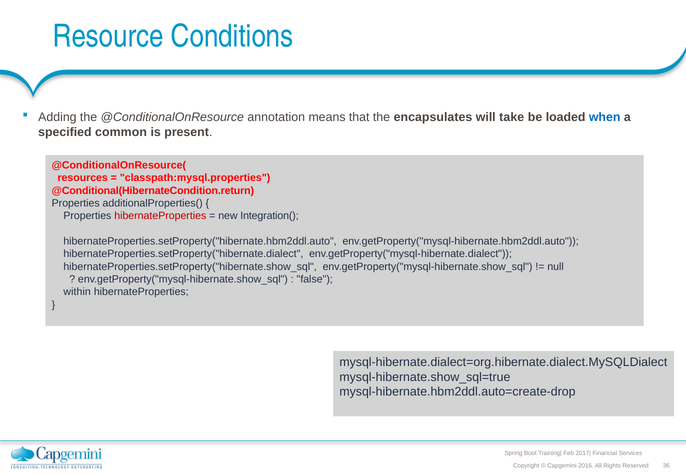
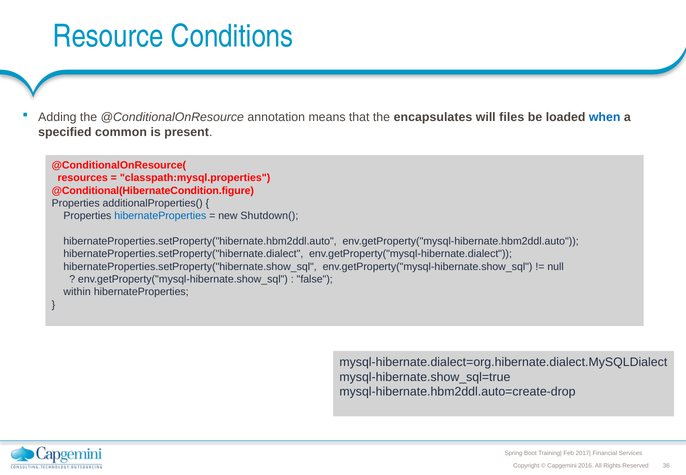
take: take -> files
@Conditional(HibernateCondition.return: @Conditional(HibernateCondition.return -> @Conditional(HibernateCondition.figure
hibernateProperties at (160, 216) colour: red -> blue
Integration(: Integration( -> Shutdown(
